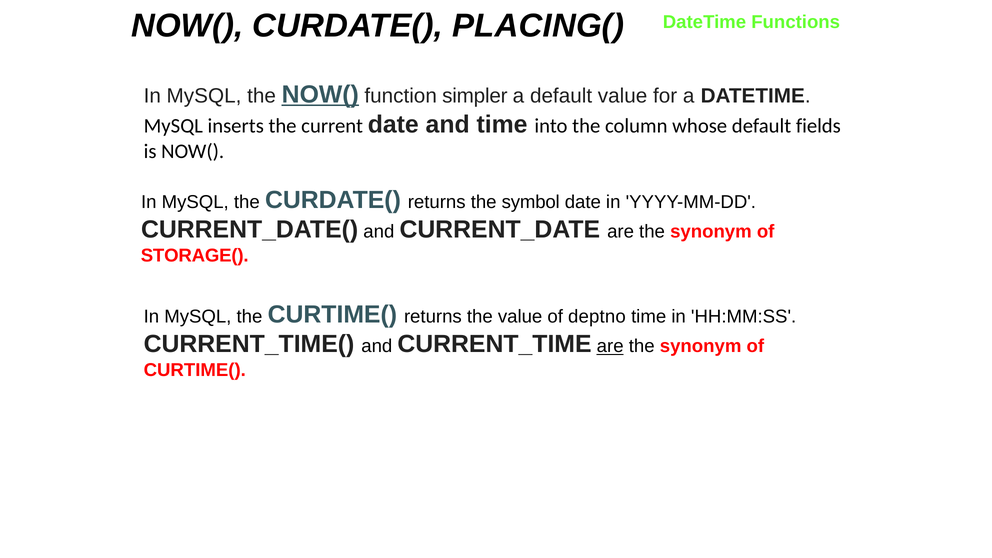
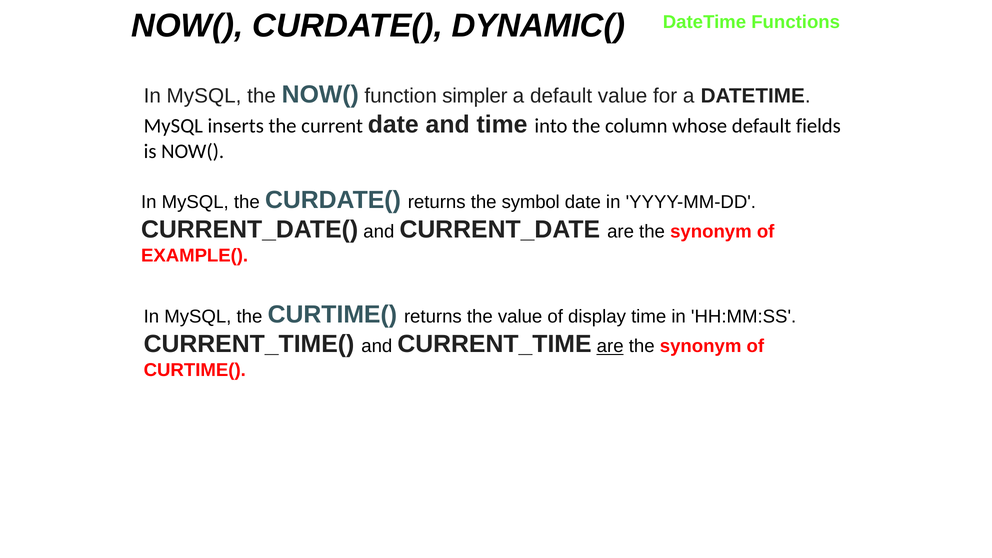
PLACING(: PLACING( -> DYNAMIC(
NOW( at (320, 95) underline: present -> none
STORAGE(: STORAGE( -> EXAMPLE(
deptno: deptno -> display
